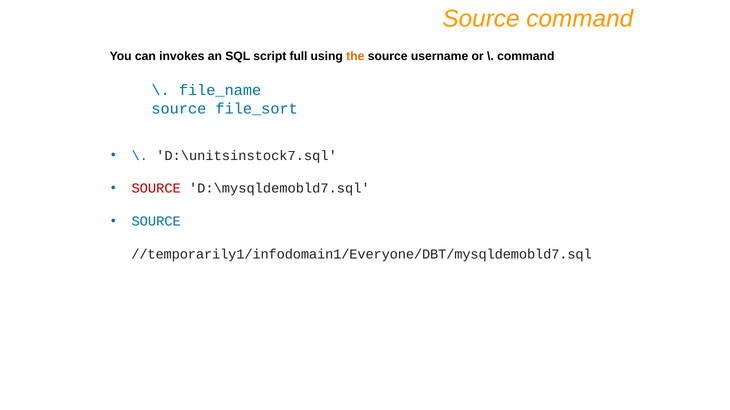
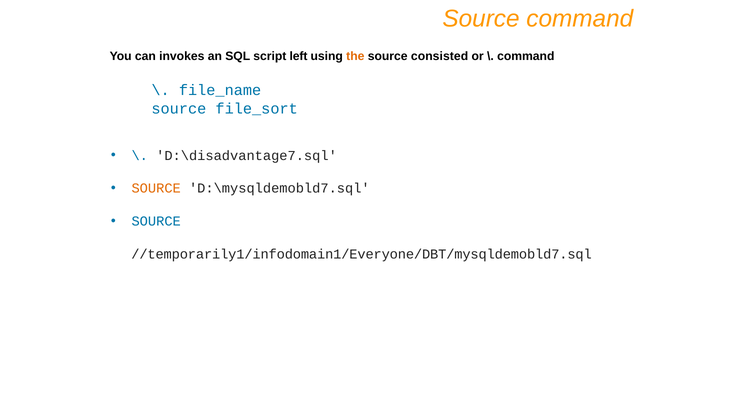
full: full -> left
username: username -> consisted
D:\unitsinstock7.sql: D:\unitsinstock7.sql -> D:\disadvantage7.sql
SOURCE at (156, 189) colour: red -> orange
